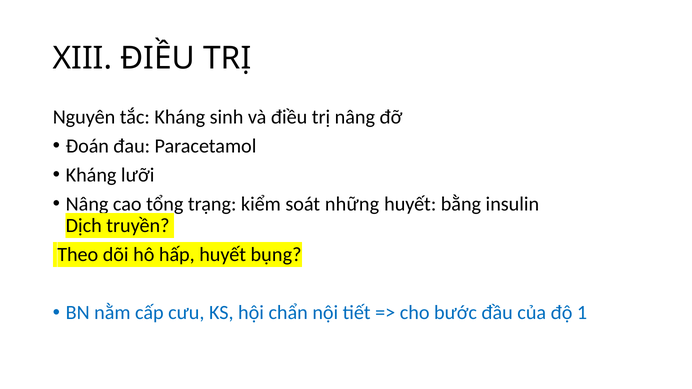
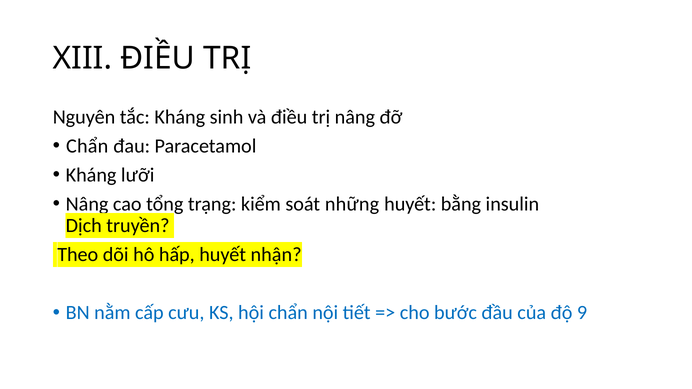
Đoán at (87, 146): Đoán -> Chẩn
bụng: bụng -> nhận
1: 1 -> 9
